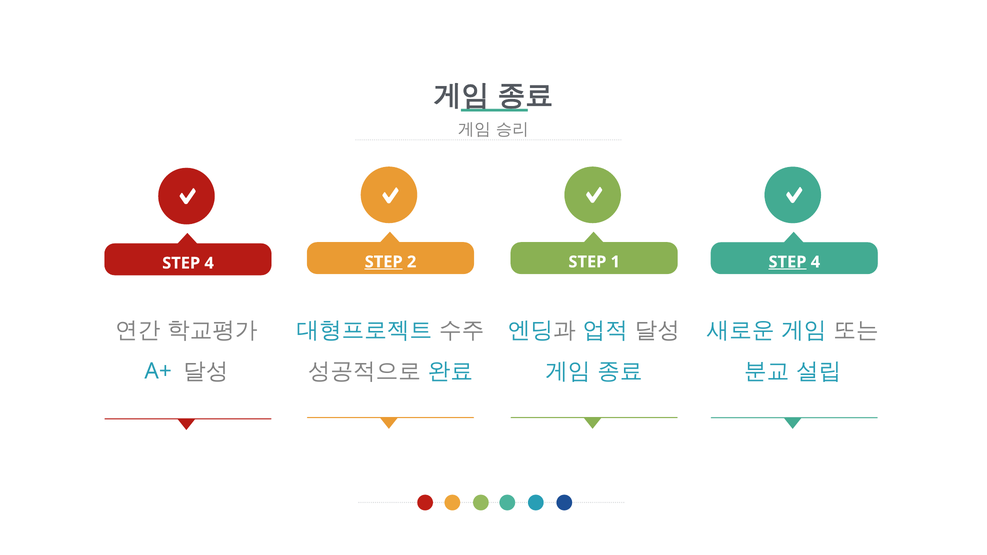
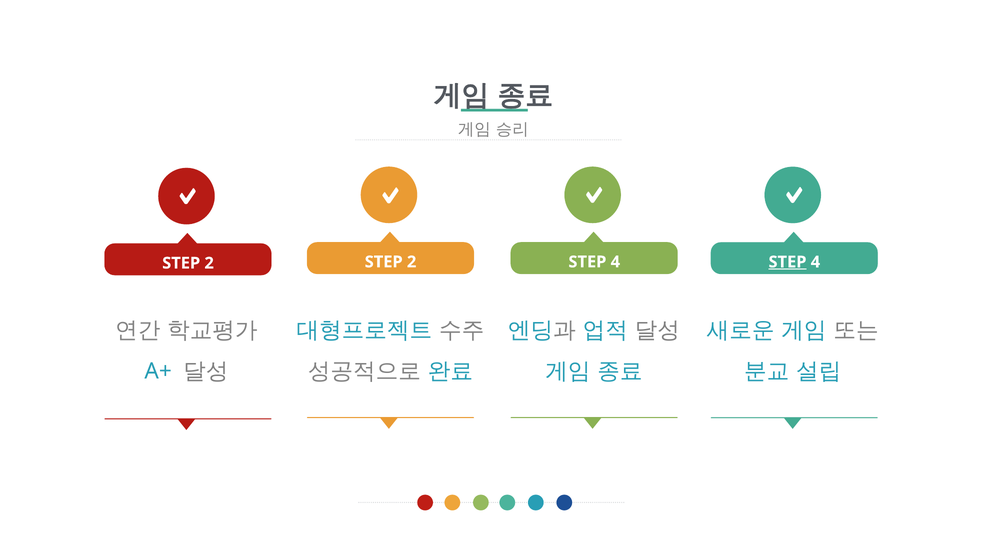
STEP at (384, 262) underline: present -> none
1 at (615, 262): 1 -> 4
4 at (209, 263): 4 -> 2
